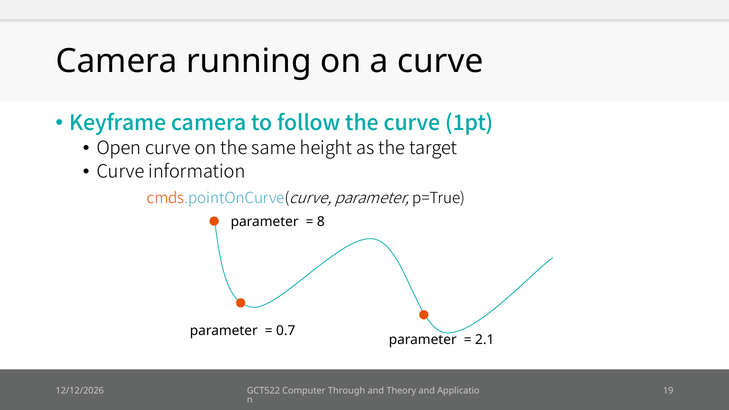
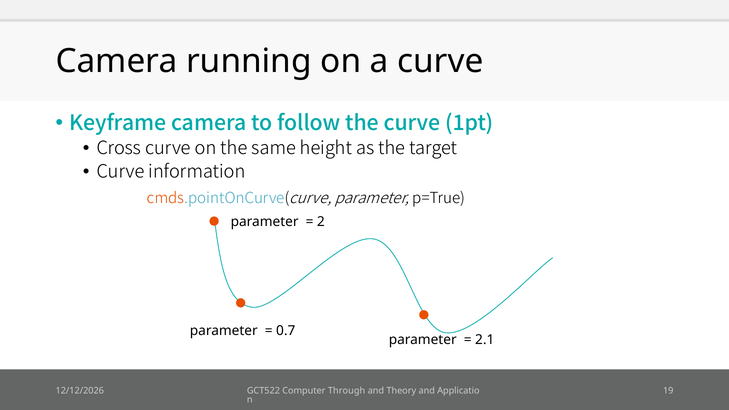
Open: Open -> Cross
8: 8 -> 2
